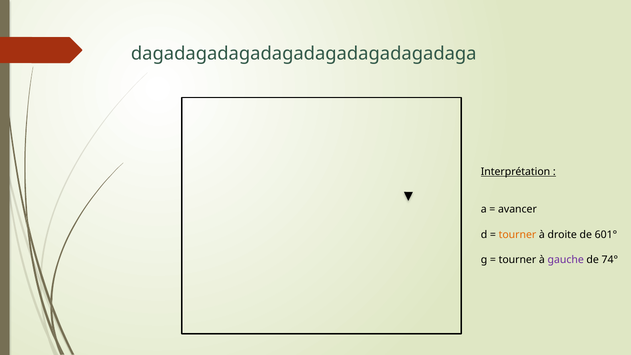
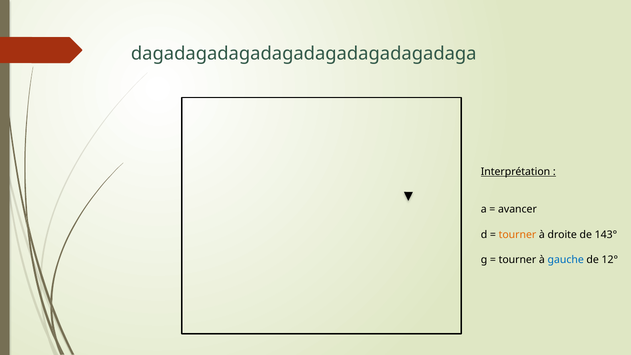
601°: 601° -> 143°
gauche colour: purple -> blue
74°: 74° -> 12°
